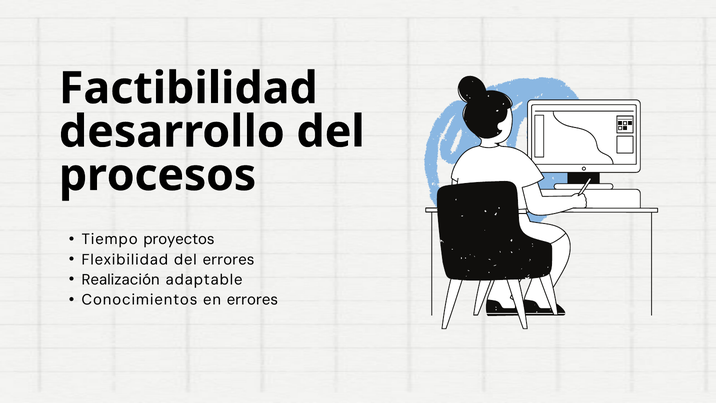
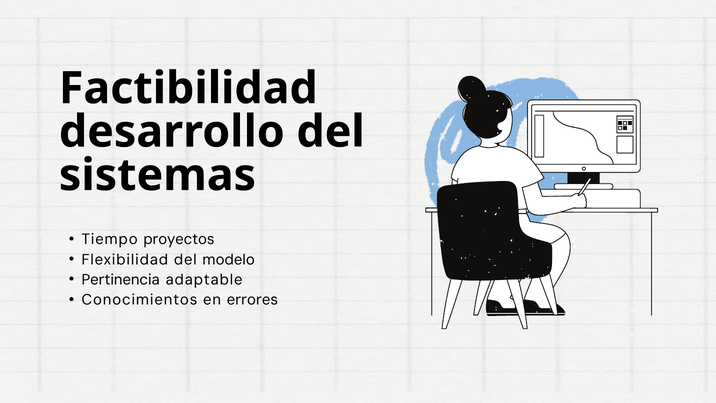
procesos: procesos -> sistemas
del errores: errores -> modelo
Realización: Realización -> Pertinencia
